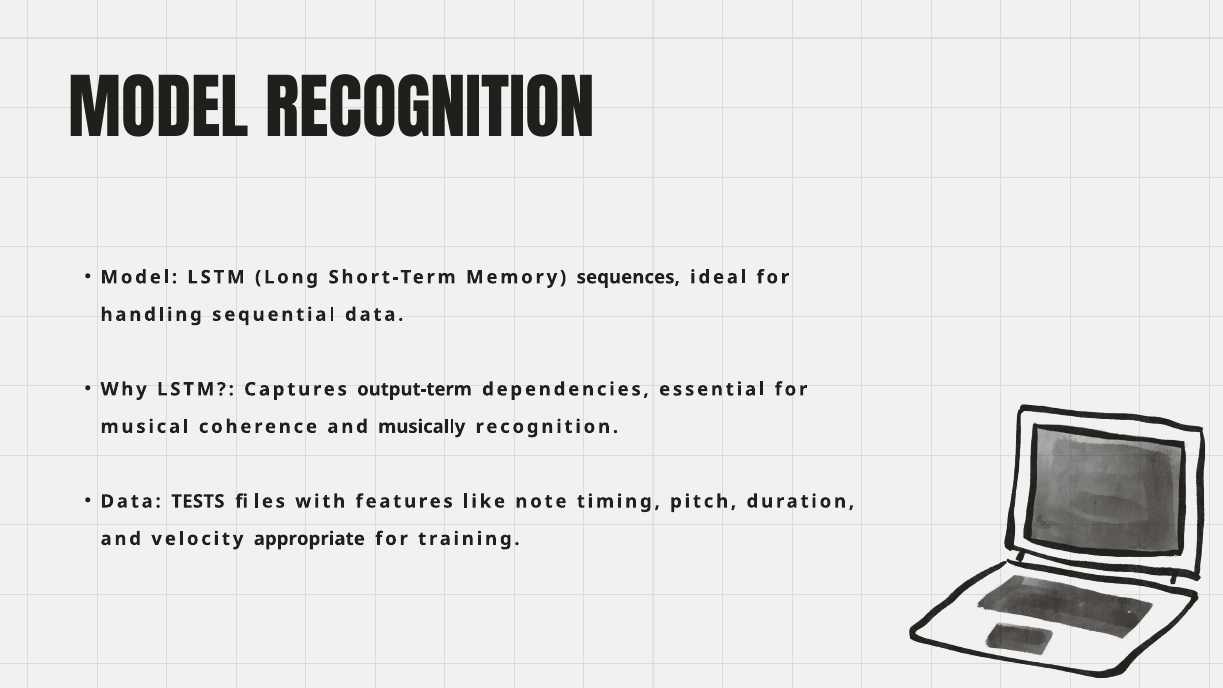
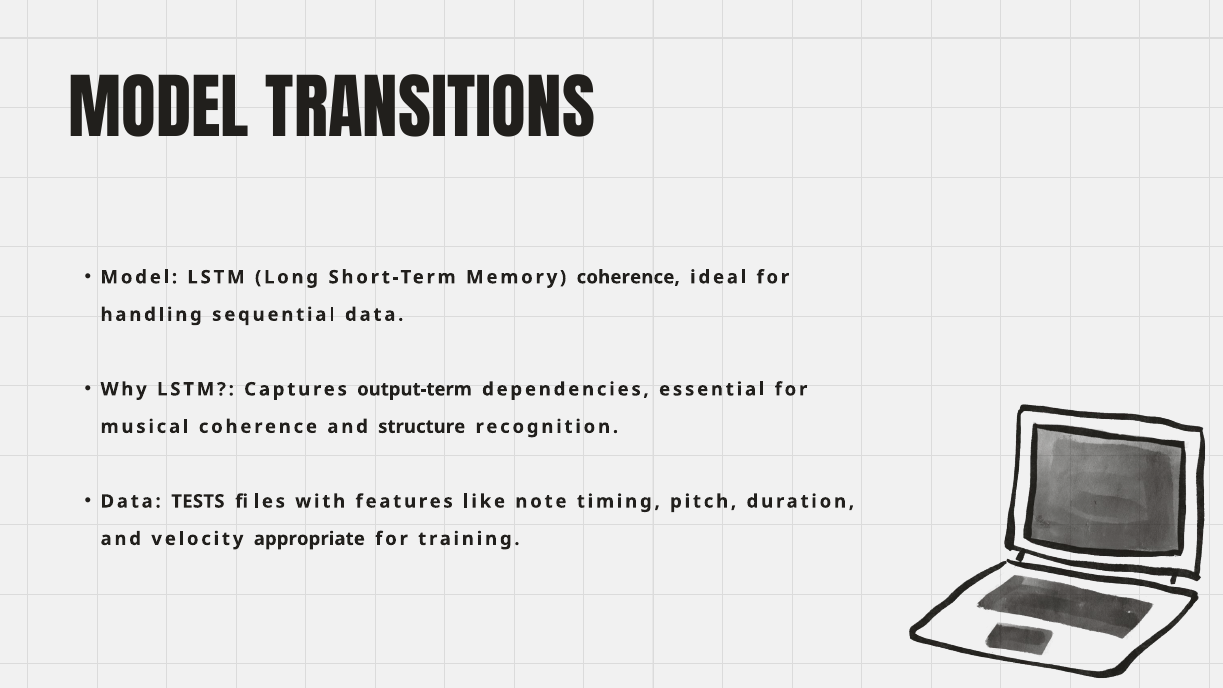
MODEL RECOGNITION: RECOGNITION -> TRANSITIONS
Memory sequences: sequences -> coherence
musically: musically -> structure
